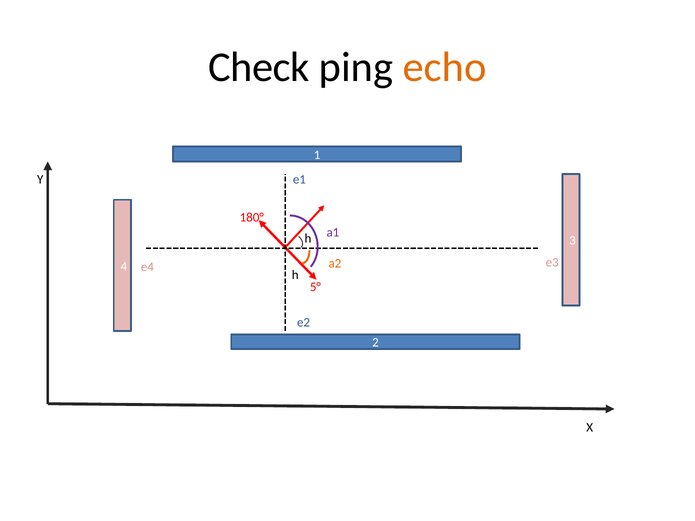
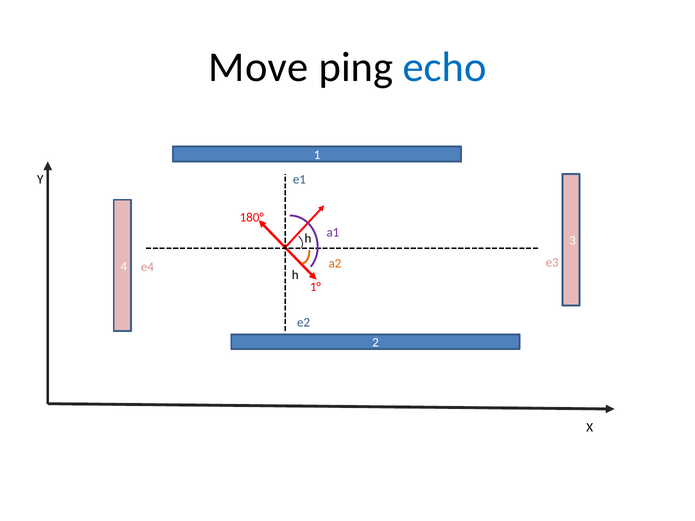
Check: Check -> Move
echo colour: orange -> blue
5°: 5° -> 1°
